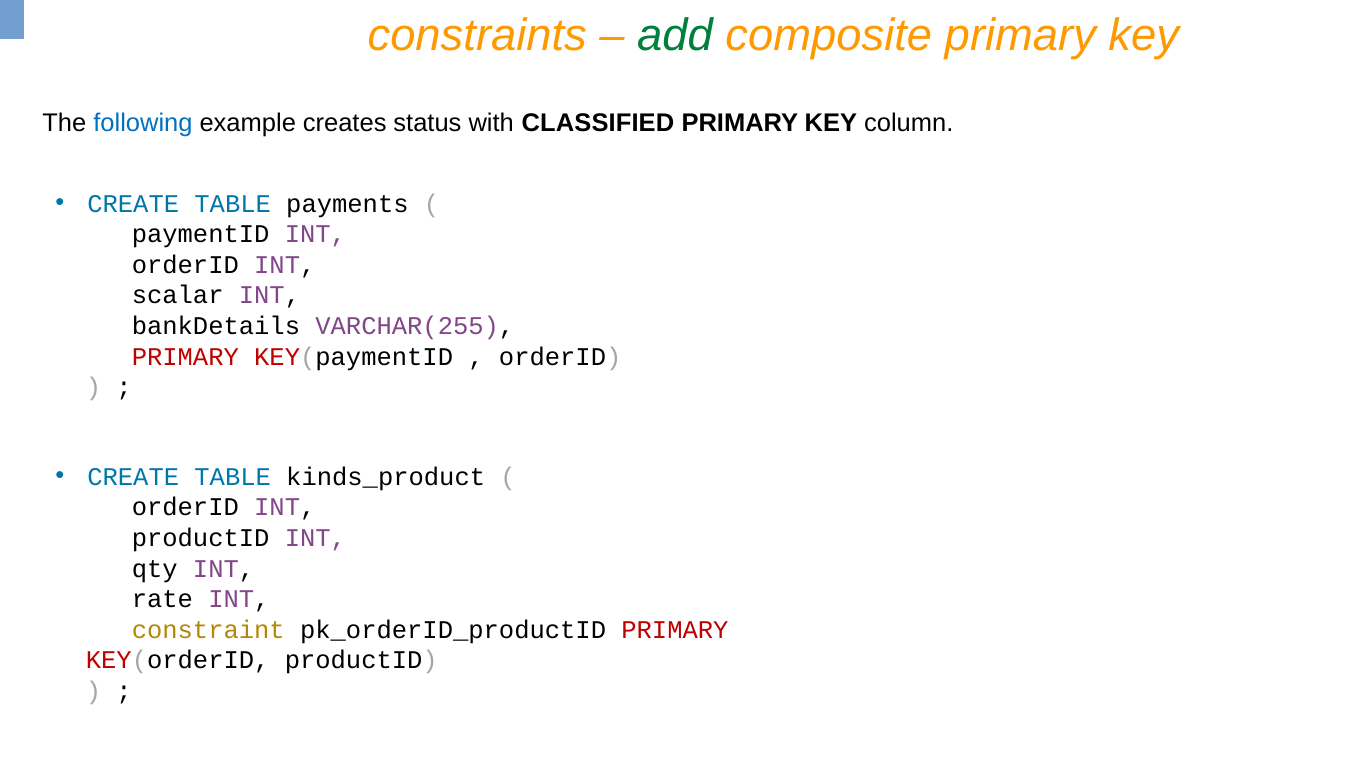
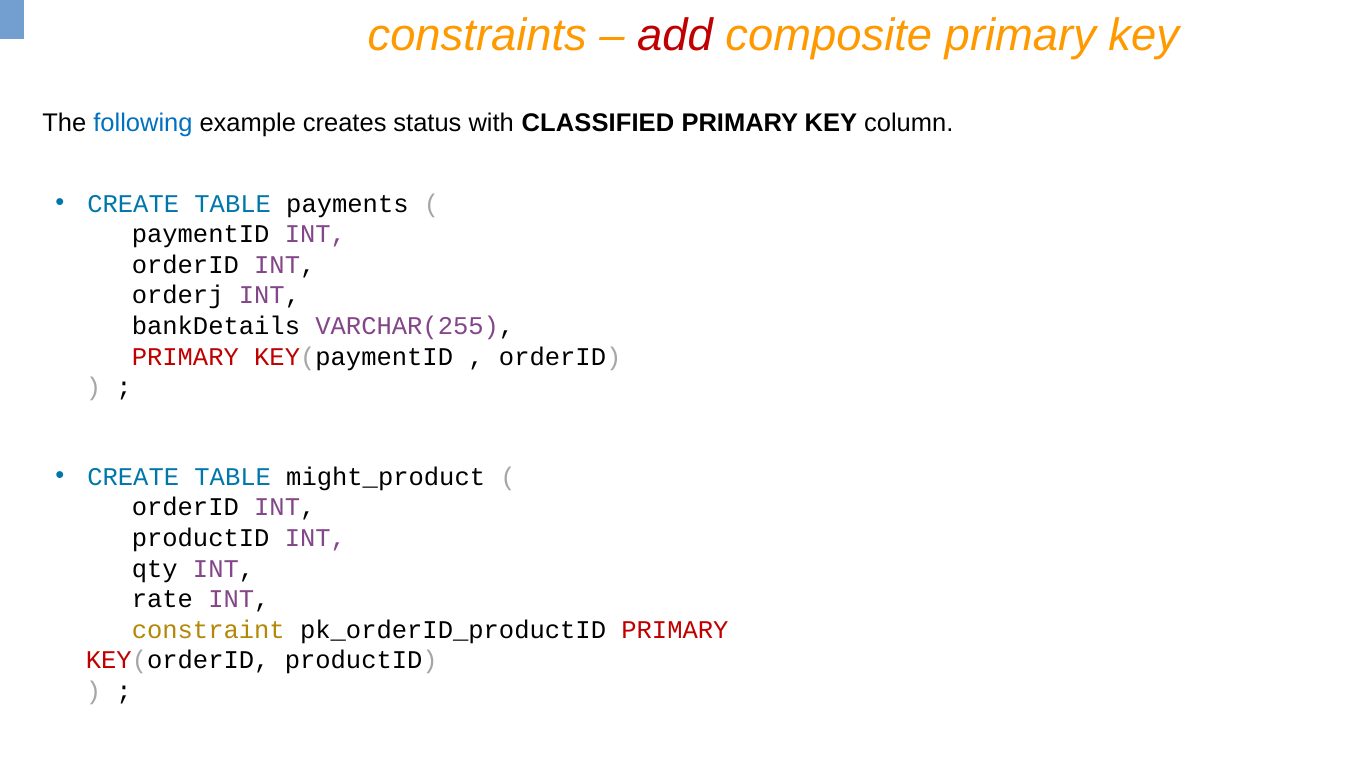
add colour: green -> red
scalar: scalar -> orderj
kinds_product: kinds_product -> might_product
